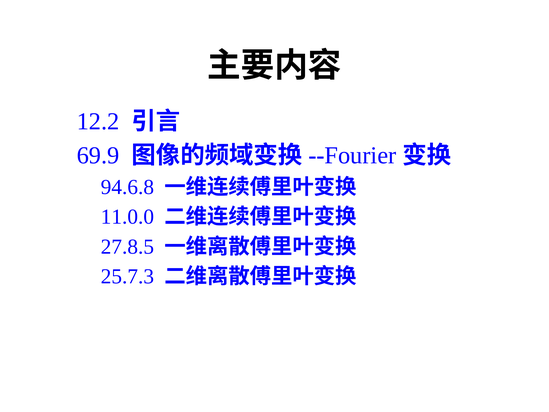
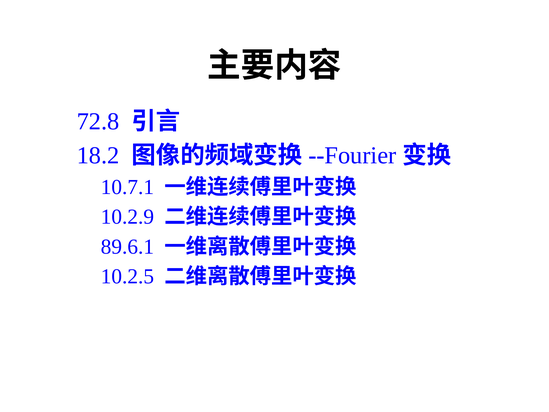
12.2: 12.2 -> 72.8
69.9: 69.9 -> 18.2
94.6.8: 94.6.8 -> 10.7.1
11.0.0: 11.0.0 -> 10.2.9
27.8.5: 27.8.5 -> 89.6.1
25.7.3: 25.7.3 -> 10.2.5
